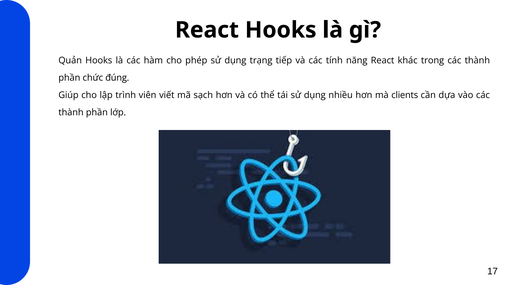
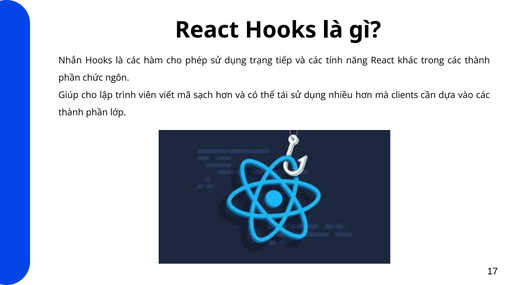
Quản: Quản -> Nhắn
đúng: đúng -> ngôn
